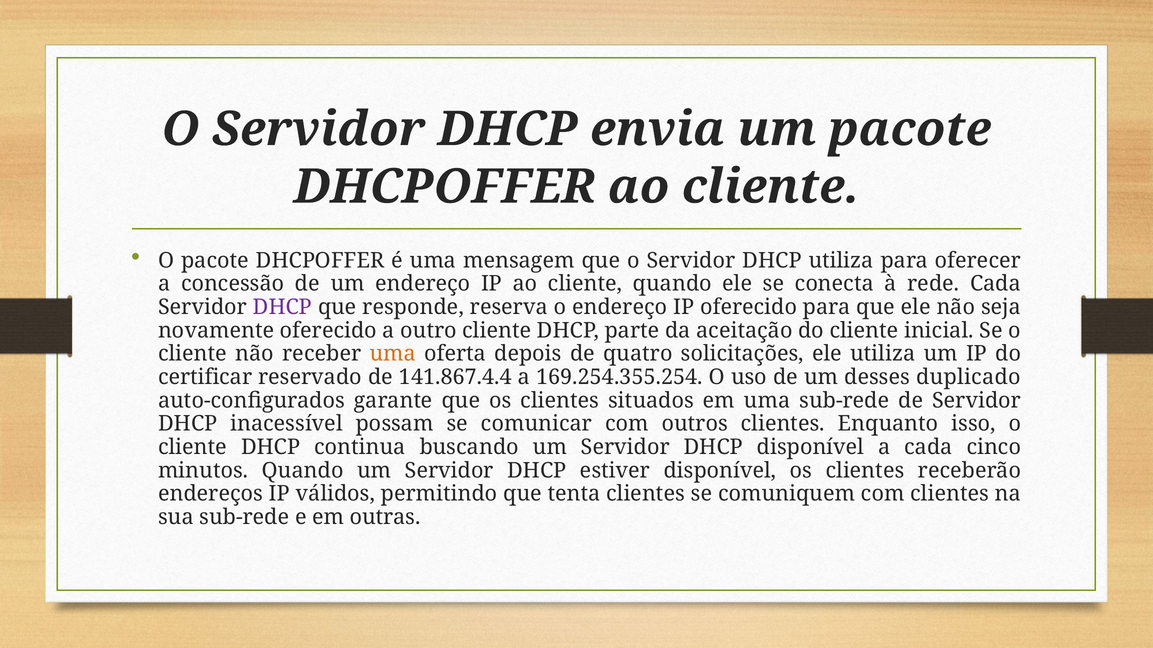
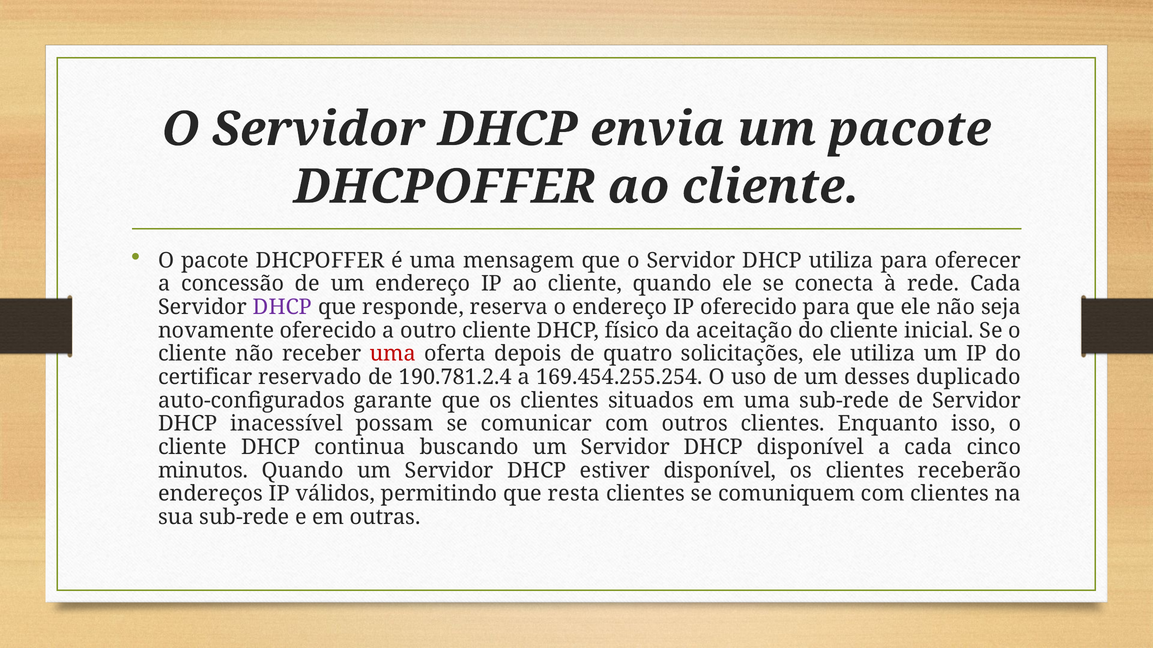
parte: parte -> físico
uma at (393, 354) colour: orange -> red
141.867.4.4: 141.867.4.4 -> 190.781.2.4
169.254.355.254: 169.254.355.254 -> 169.454.255.254
tenta: tenta -> resta
